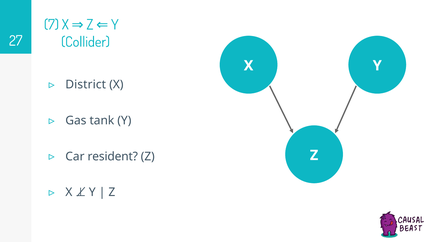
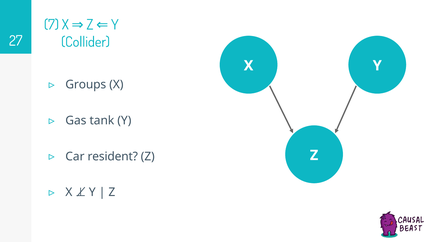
District: District -> Groups
